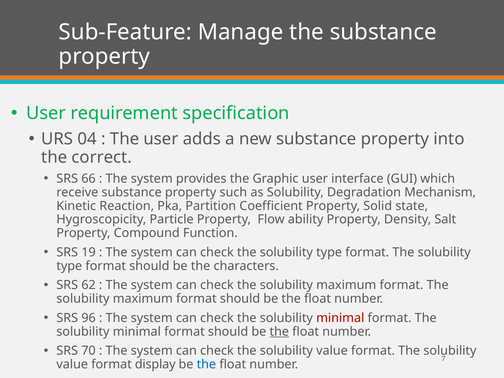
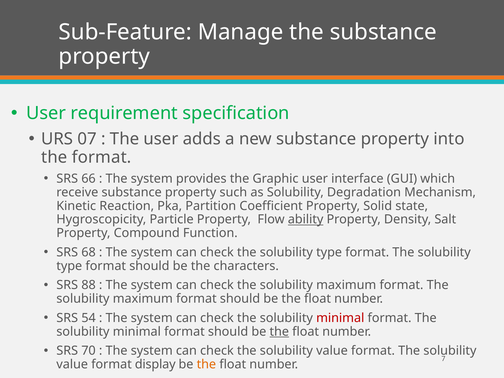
04: 04 -> 07
the correct: correct -> format
ability underline: none -> present
19: 19 -> 68
62: 62 -> 88
96: 96 -> 54
the at (206, 364) colour: blue -> orange
